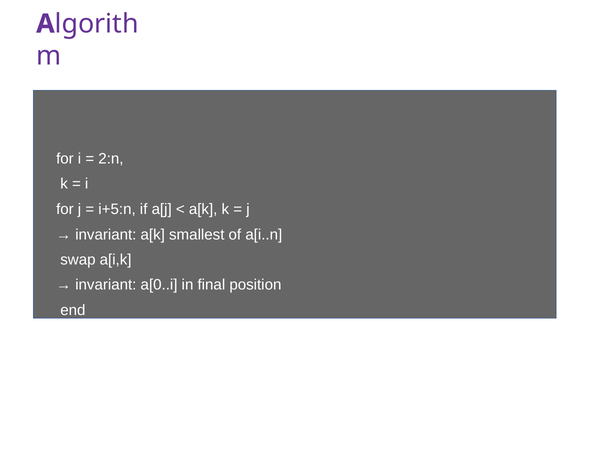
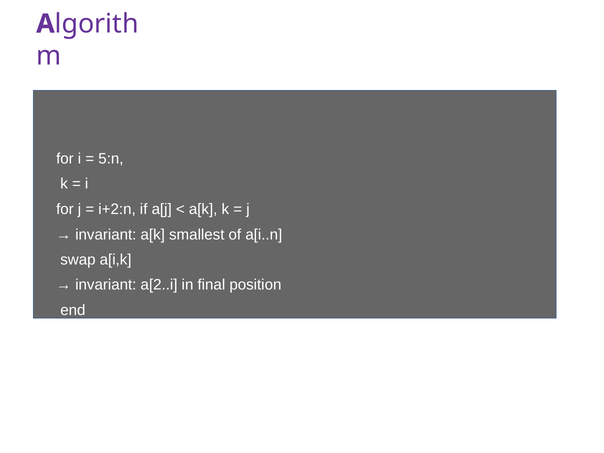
2:n: 2:n -> 5:n
i+5:n: i+5:n -> i+2:n
a[0..i: a[0..i -> a[2..i
